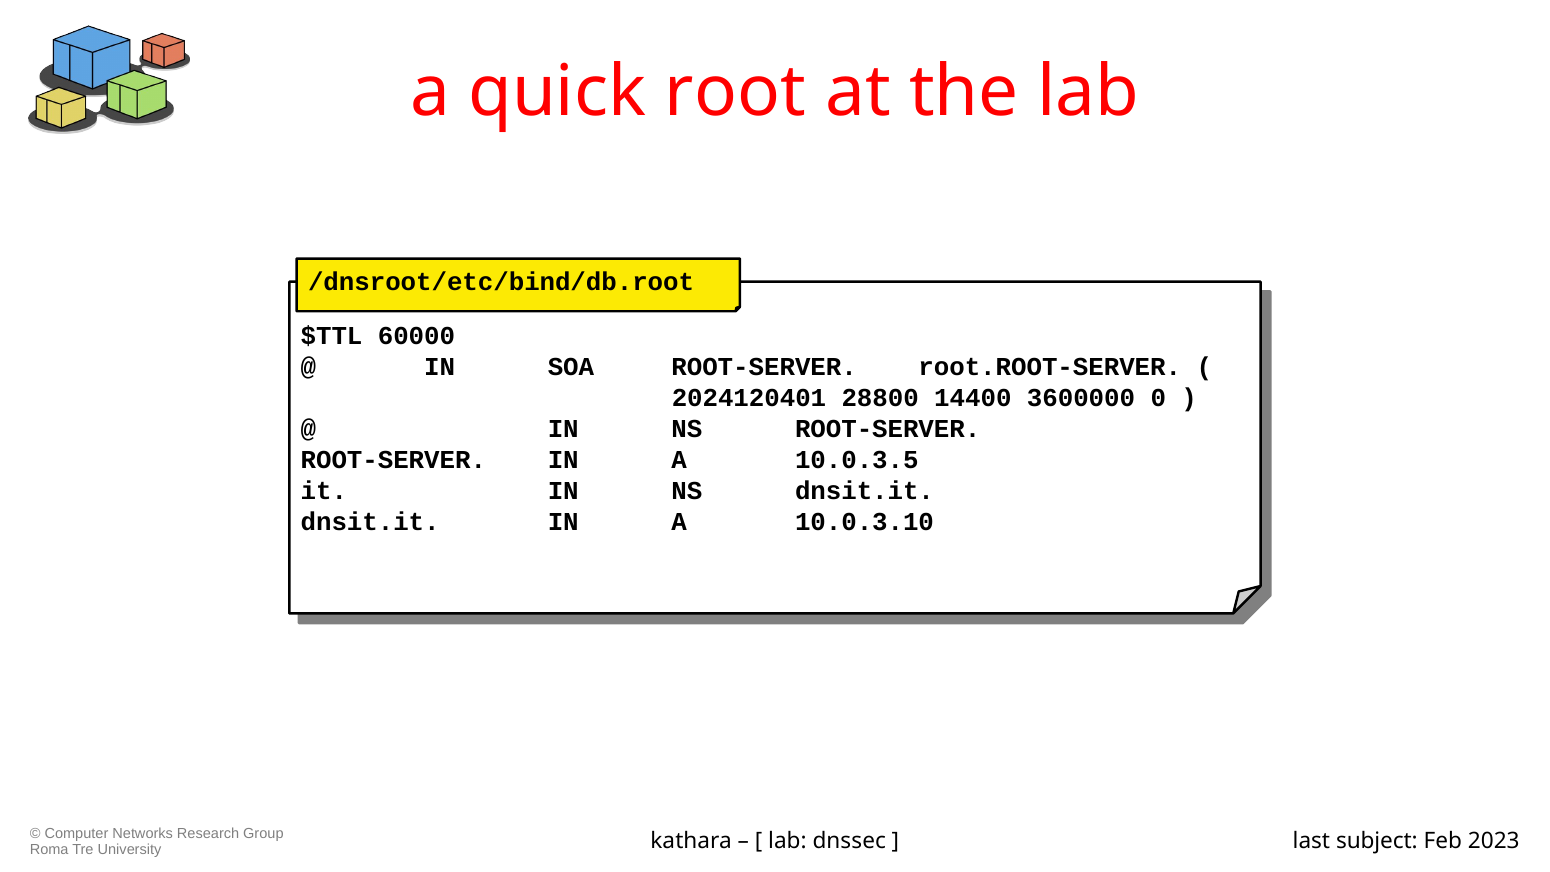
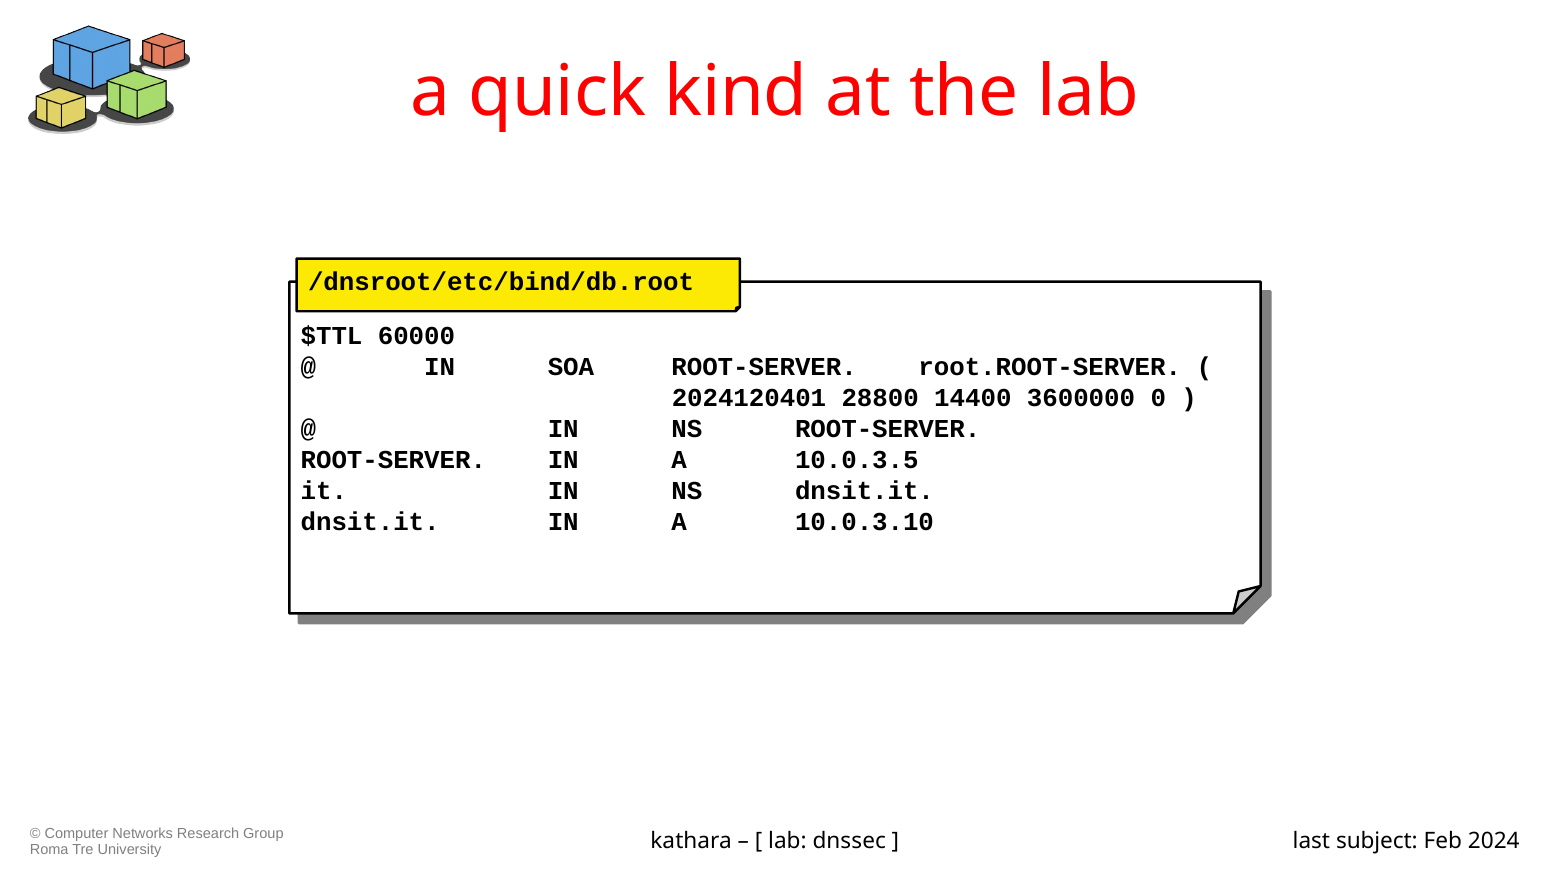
root: root -> kind
2023: 2023 -> 2024
